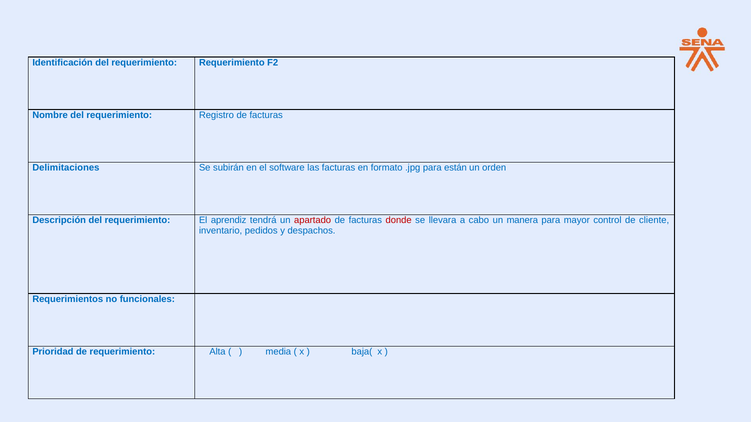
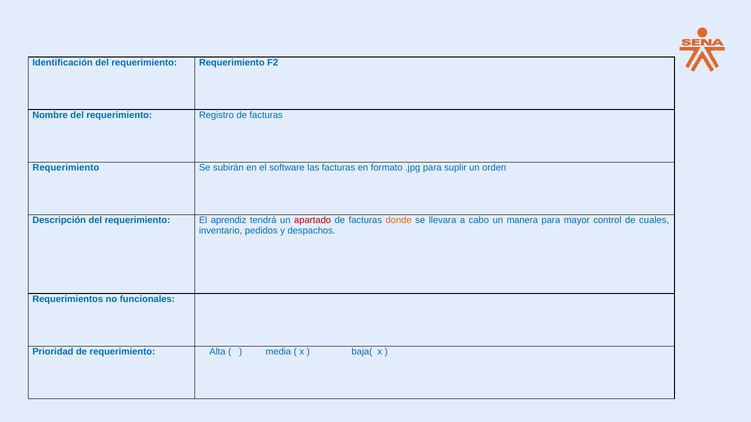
Delimitaciones at (66, 168): Delimitaciones -> Requerimiento
están: están -> suplir
donde colour: red -> orange
cliente: cliente -> cuales
